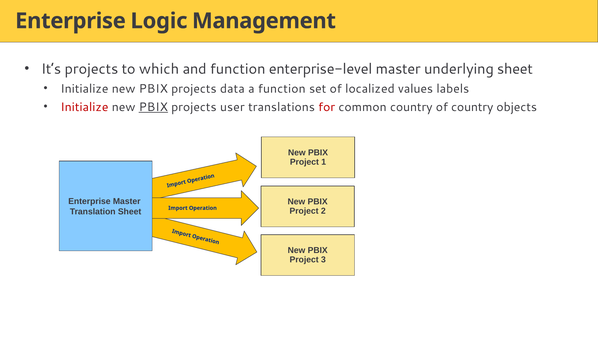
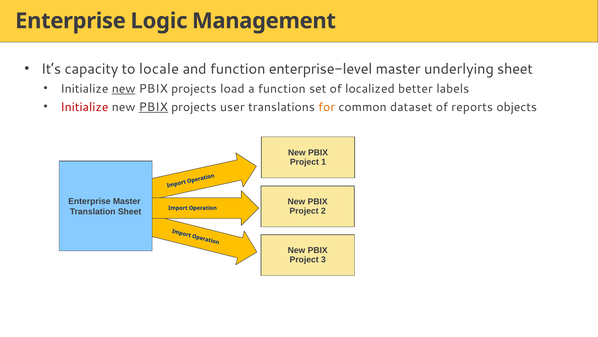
It’s projects: projects -> capacity
which: which -> locale
new at (124, 88) underline: none -> present
data: data -> load
values: values -> better
for colour: red -> orange
common country: country -> dataset
of country: country -> reports
